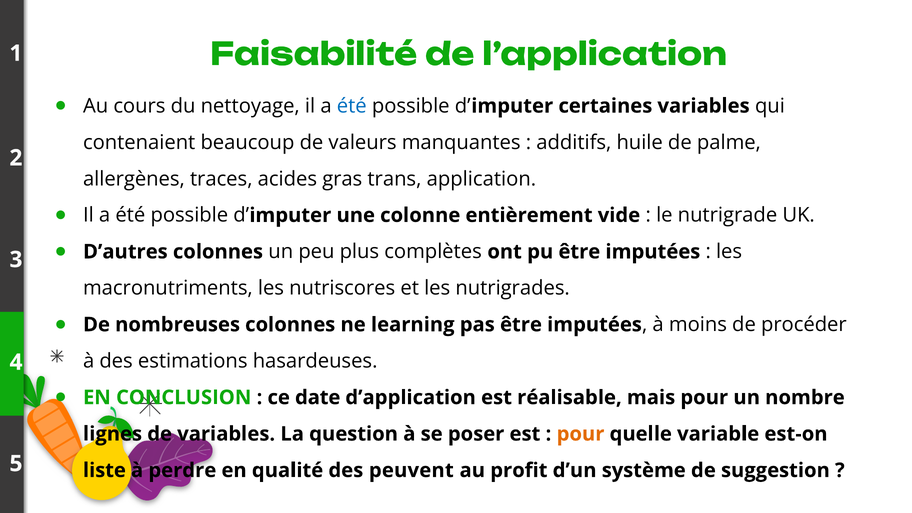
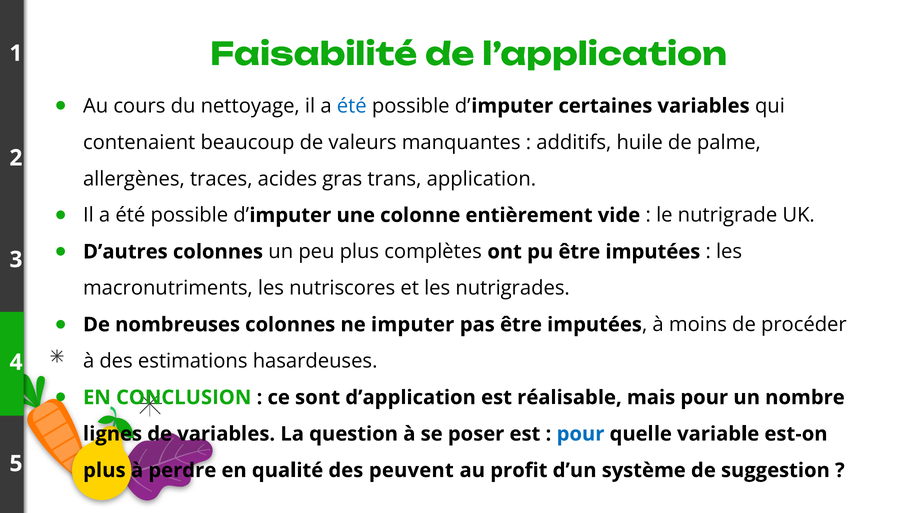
learning: learning -> imputer
date: date -> sont
pour at (581, 434) colour: orange -> blue
liste at (104, 470): liste -> plus
